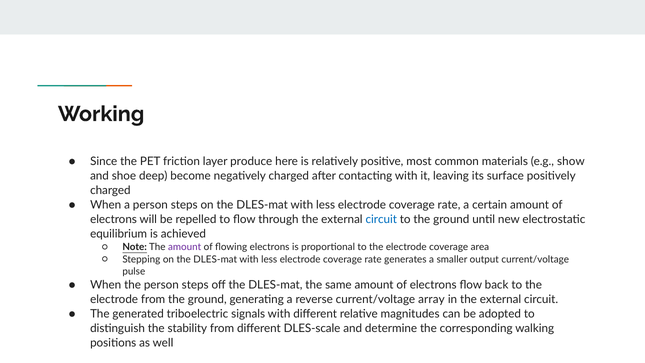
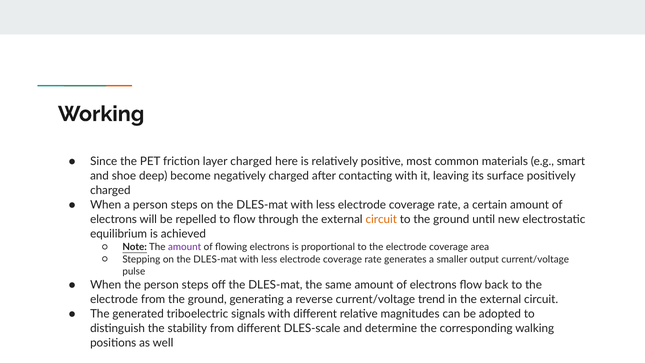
layer produce: produce -> charged
show: show -> smart
circuit at (381, 219) colour: blue -> orange
array: array -> trend
